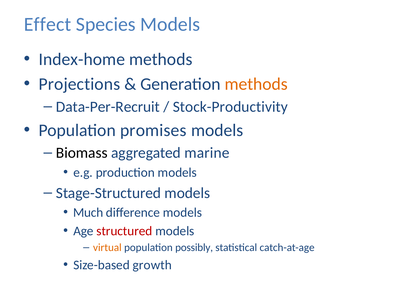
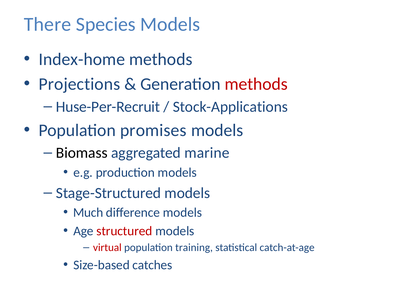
Effect: Effect -> There
methods at (256, 84) colour: orange -> red
Data-Per-Recruit: Data-Per-Recruit -> Huse-Per-Recruit
Stock-Productivity: Stock-Productivity -> Stock-Applications
virtual colour: orange -> red
possibly: possibly -> training
growth: growth -> catches
